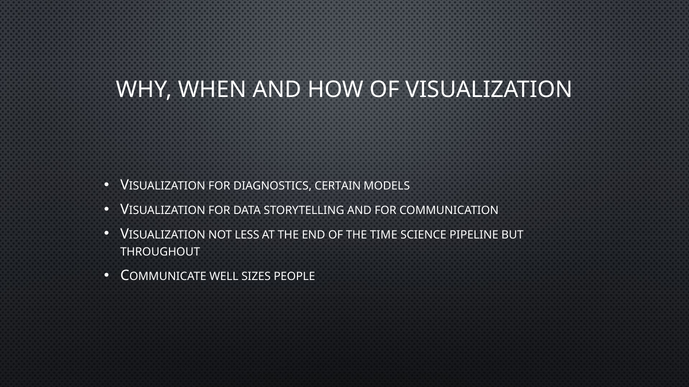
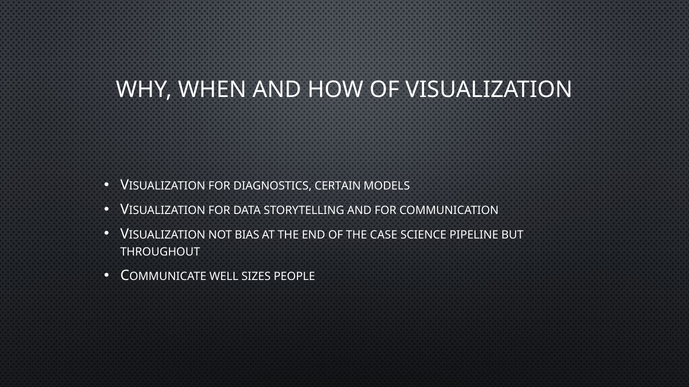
LESS: LESS -> BIAS
TIME: TIME -> CASE
